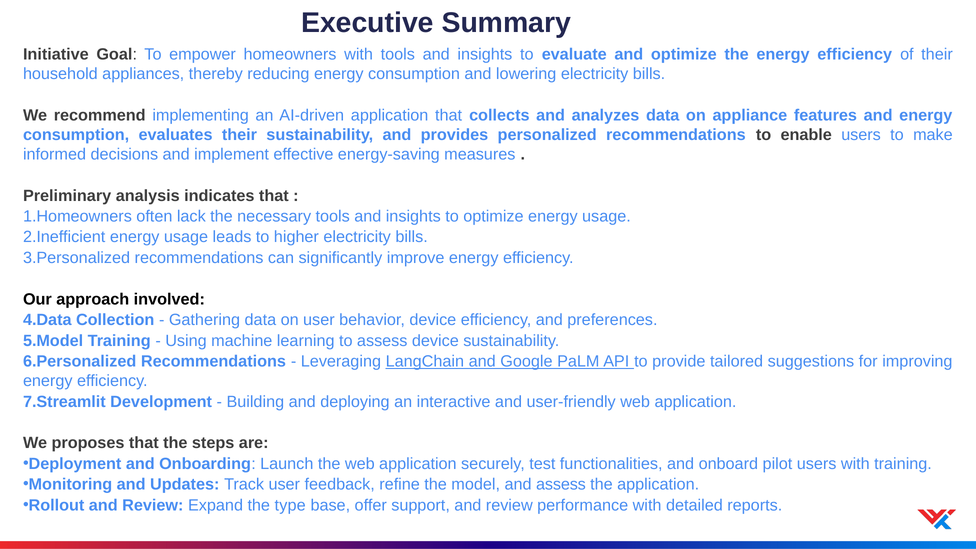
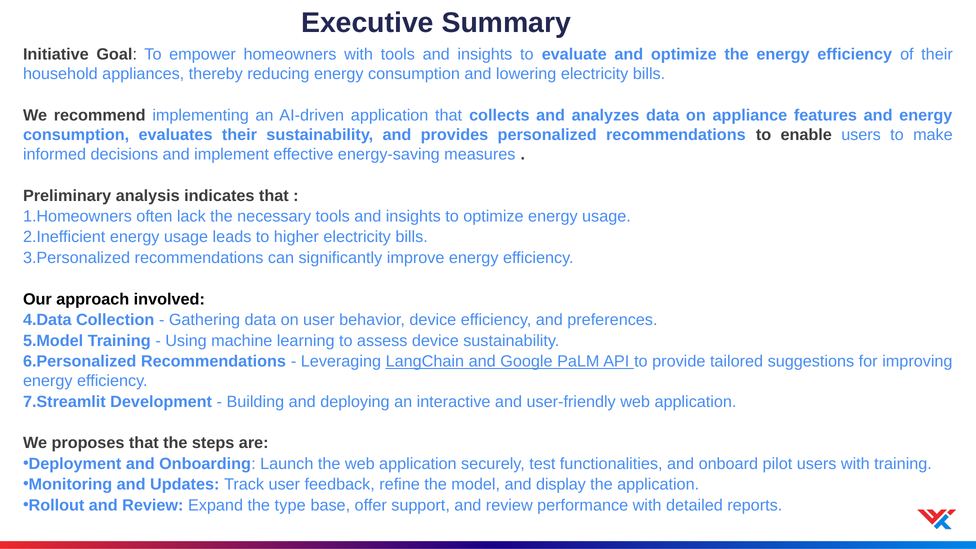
and assess: assess -> display
